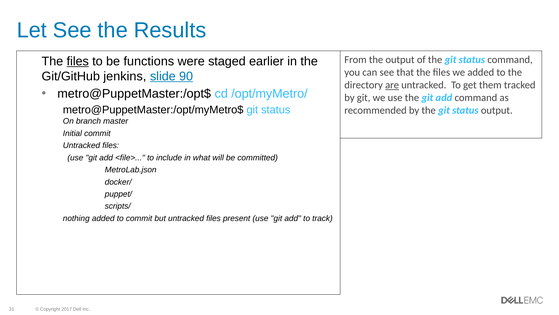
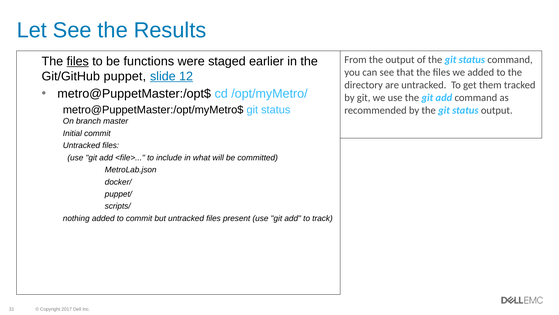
jenkins: jenkins -> puppet
90: 90 -> 12
are underline: present -> none
